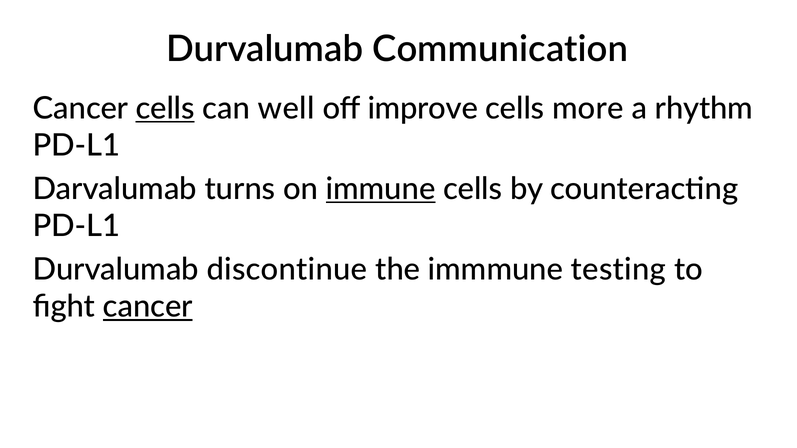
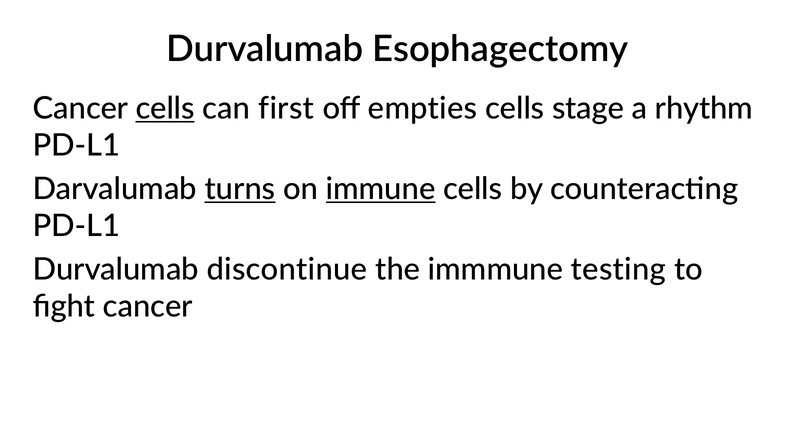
Communication: Communication -> Esophagectomy
well: well -> first
improve: improve -> empties
more: more -> stage
turns underline: none -> present
cancer at (148, 307) underline: present -> none
